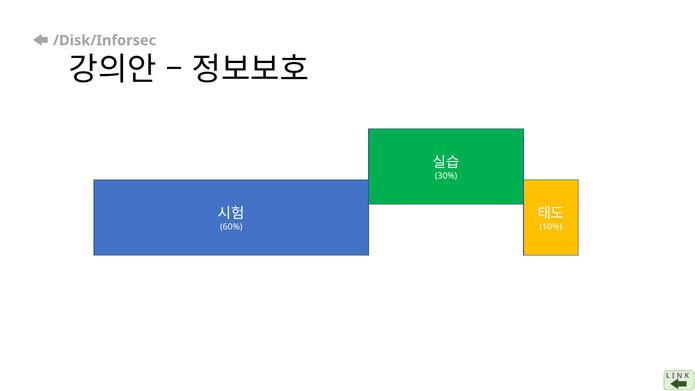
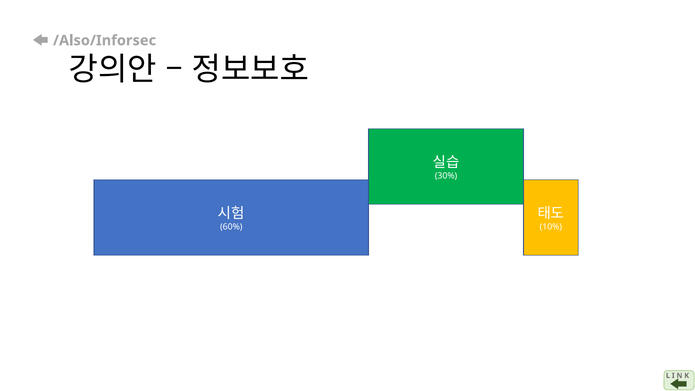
/Disk/Inforsec: /Disk/Inforsec -> /Also/Inforsec
